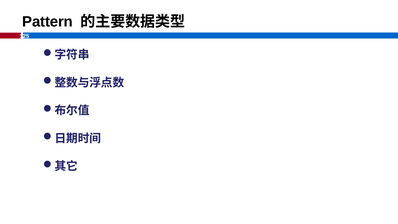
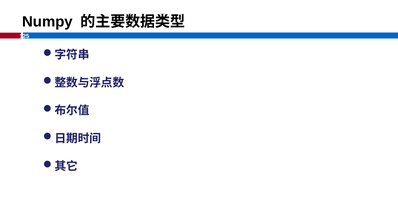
Pattern: Pattern -> Numpy
